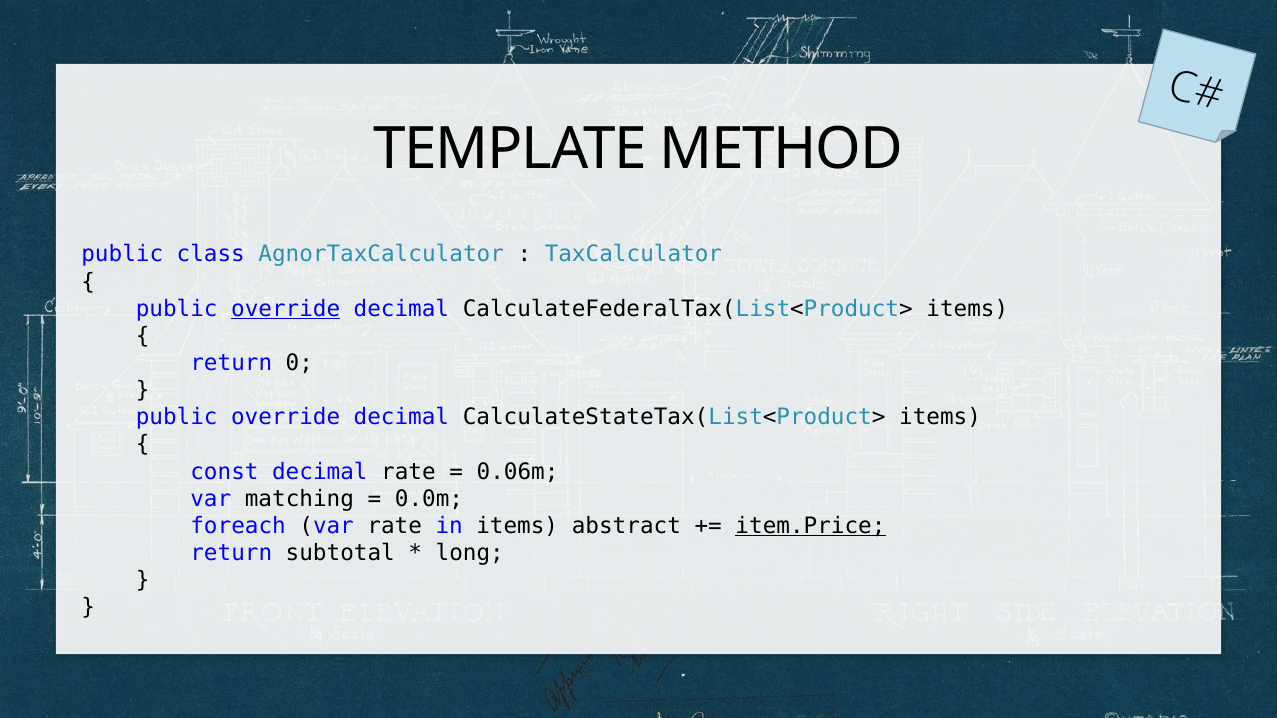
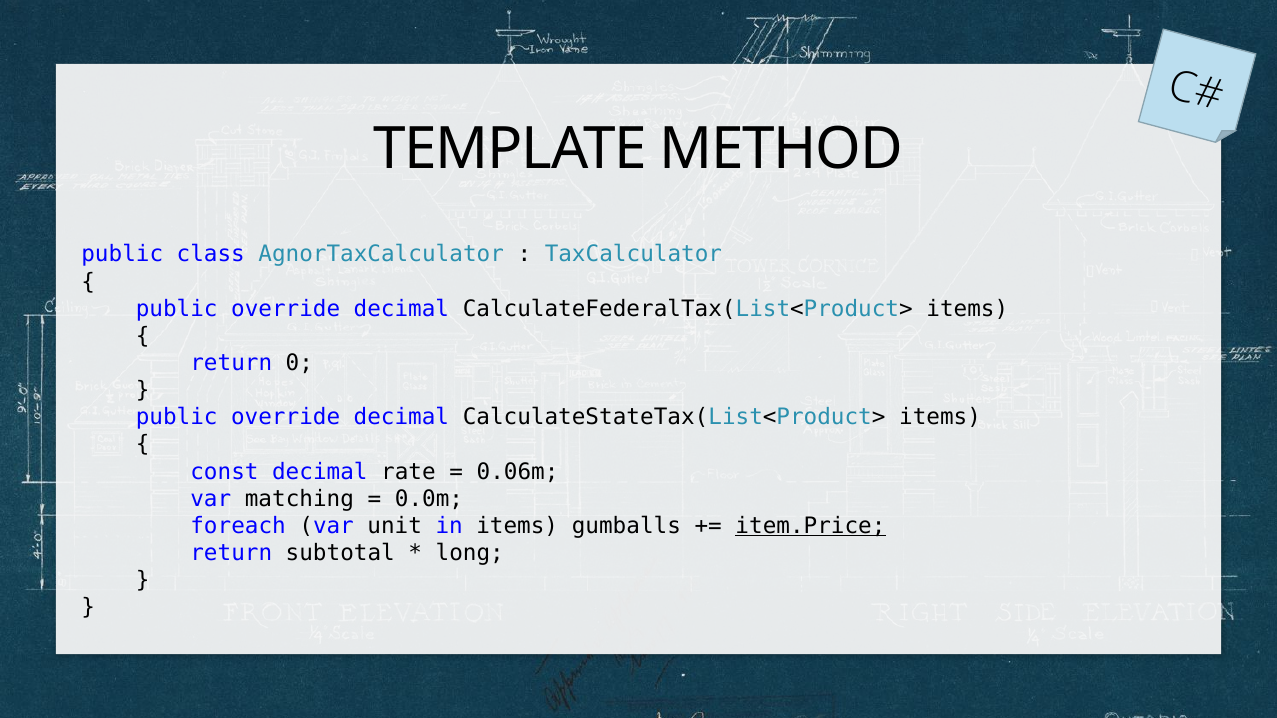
override at (286, 309) underline: present -> none
var rate: rate -> unit
abstract: abstract -> gumballs
